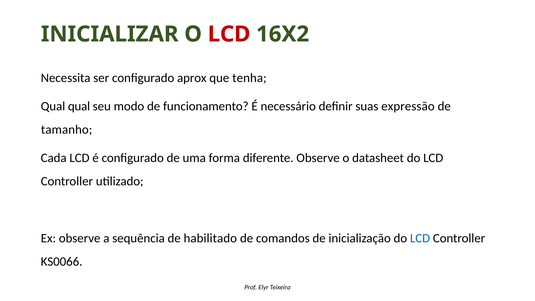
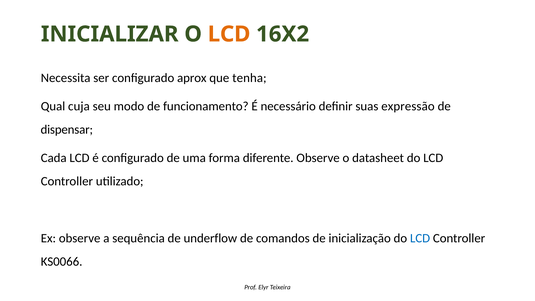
LCD at (229, 34) colour: red -> orange
Qual qual: qual -> cuja
tamanho: tamanho -> dispensar
habilitado: habilitado -> underflow
